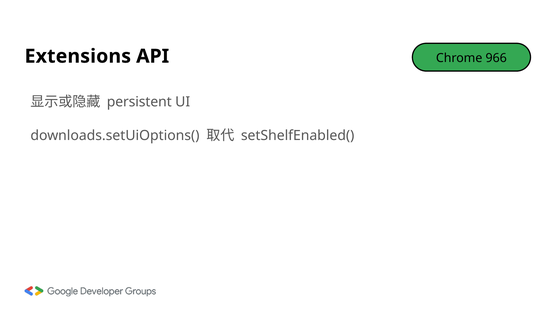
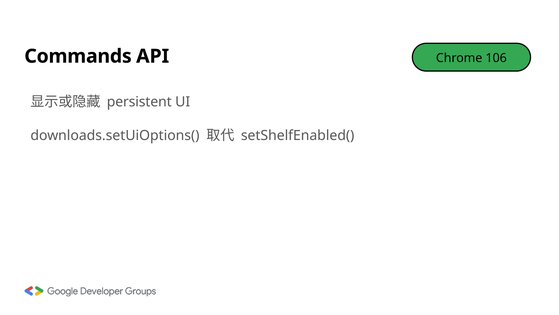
Extensions: Extensions -> Commands
966: 966 -> 106
